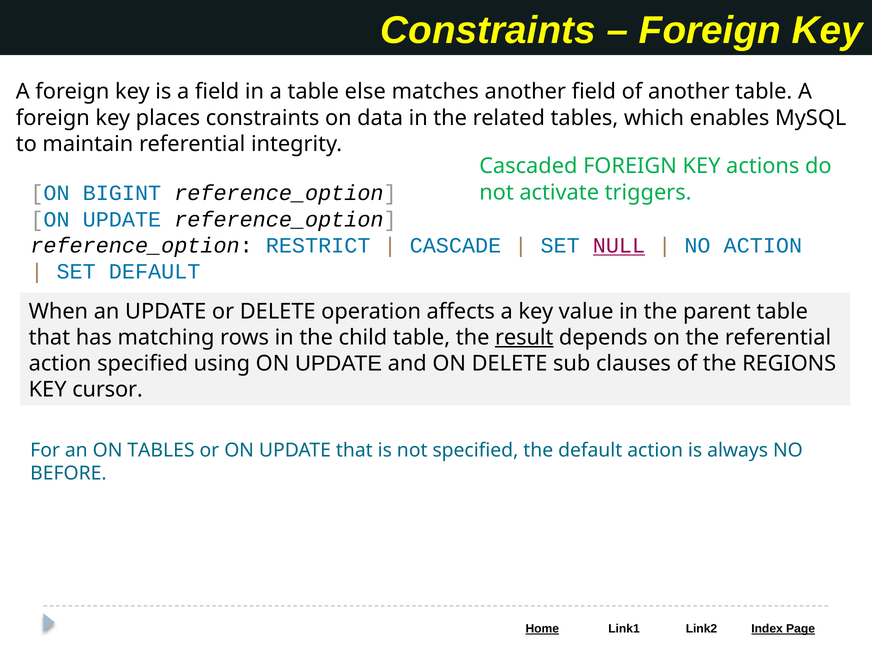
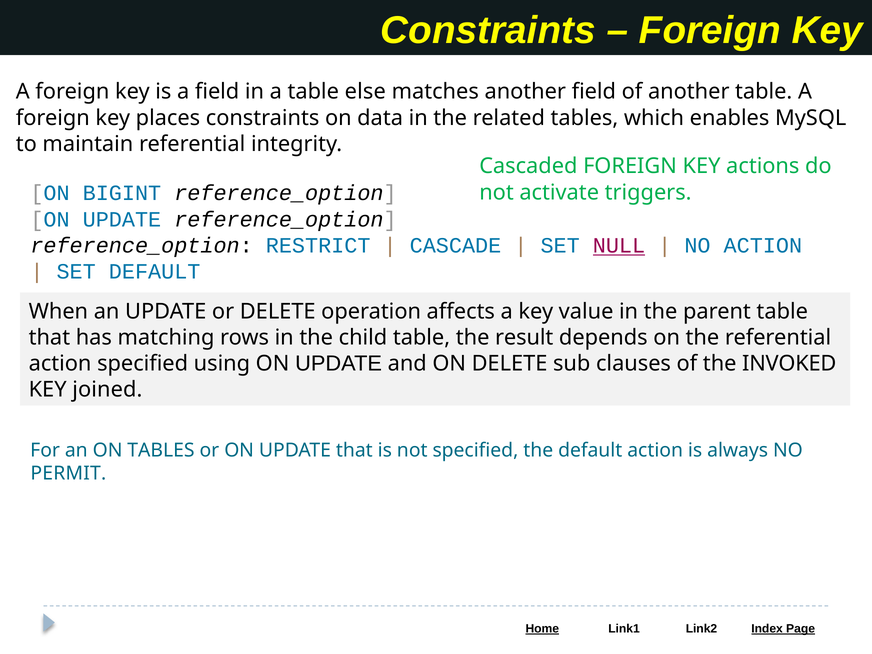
result underline: present -> none
REGIONS: REGIONS -> INVOKED
cursor: cursor -> joined
BEFORE: BEFORE -> PERMIT
